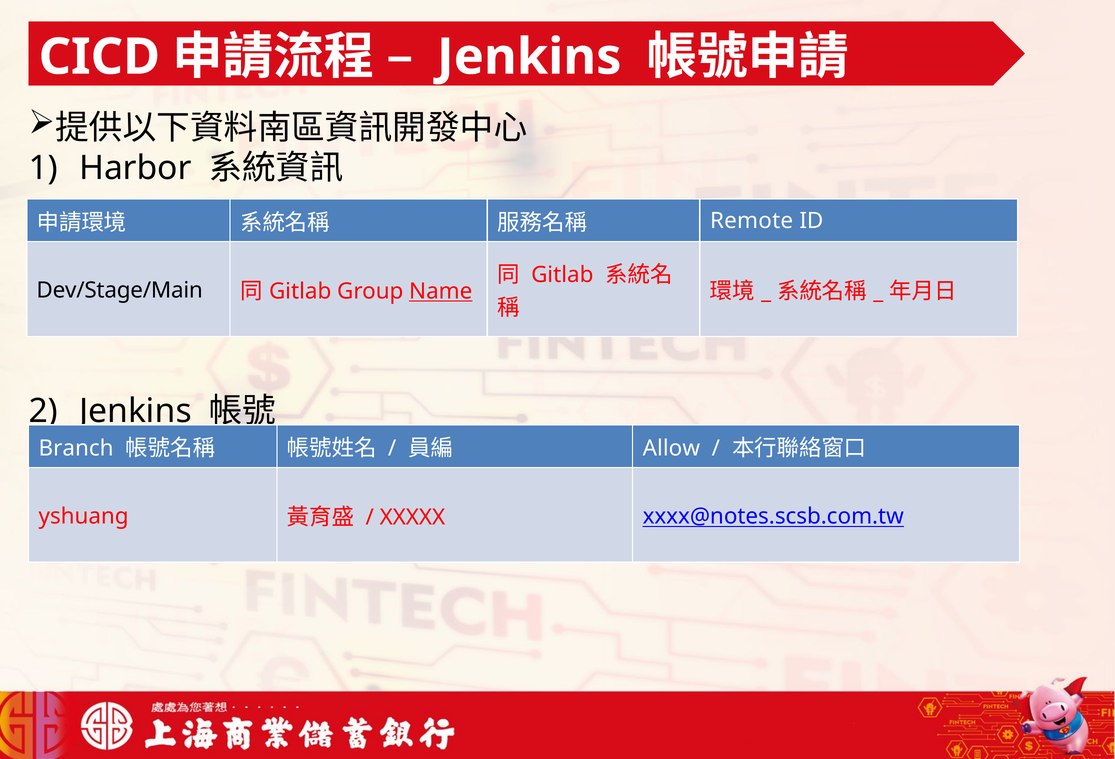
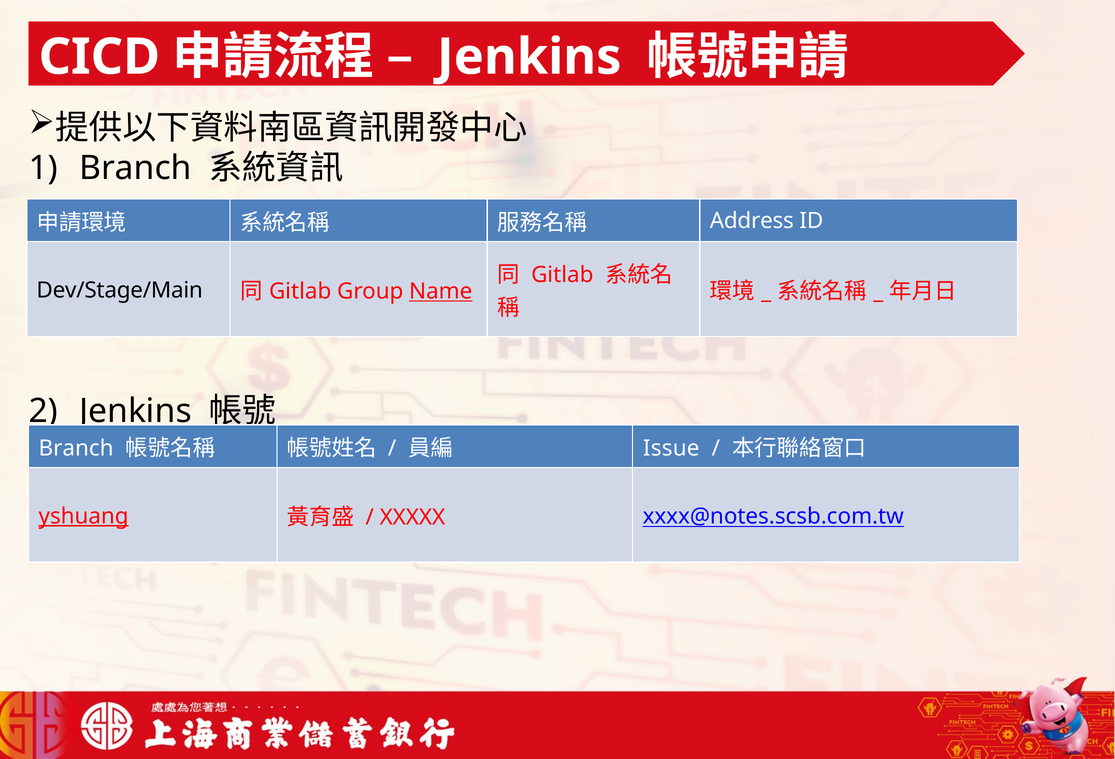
Harbor at (135, 168): Harbor -> Branch
Remote: Remote -> Address
Allow: Allow -> Issue
yshuang underline: none -> present
